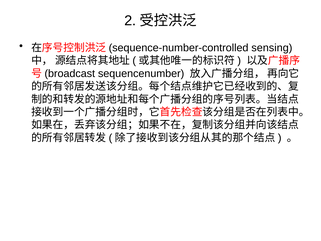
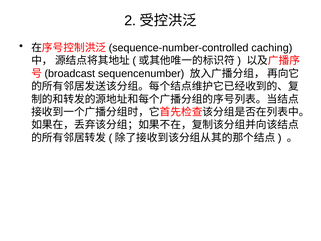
sensing: sensing -> caching
